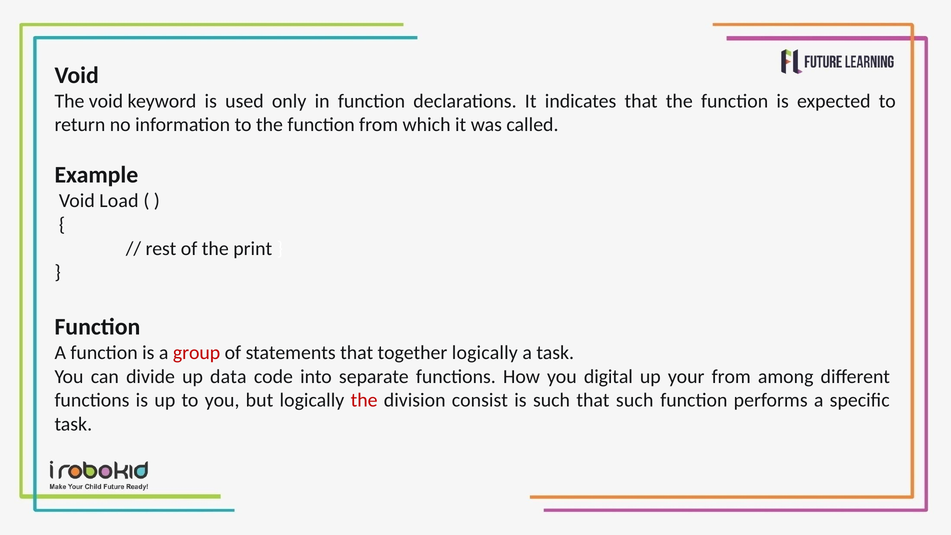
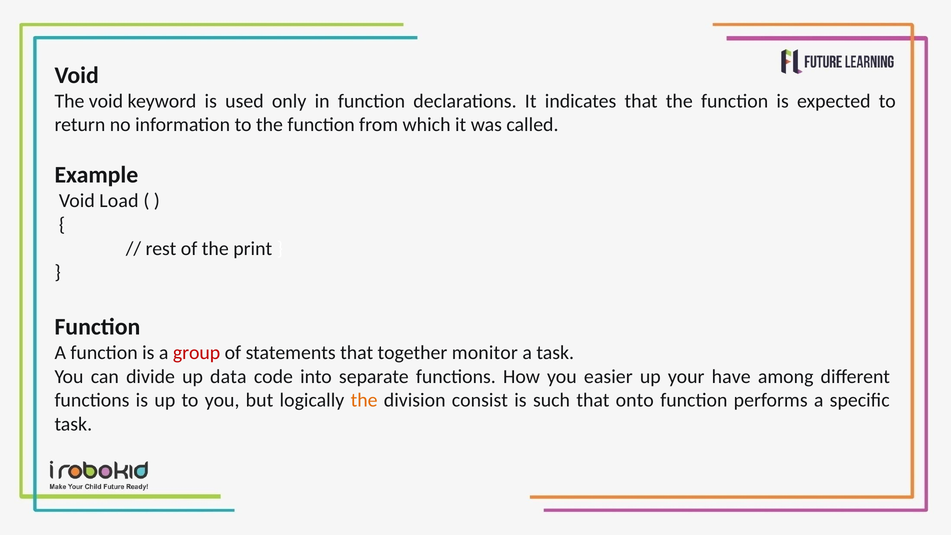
together logically: logically -> monitor
digital: digital -> easier
your from: from -> have
the at (364, 400) colour: red -> orange
that such: such -> onto
